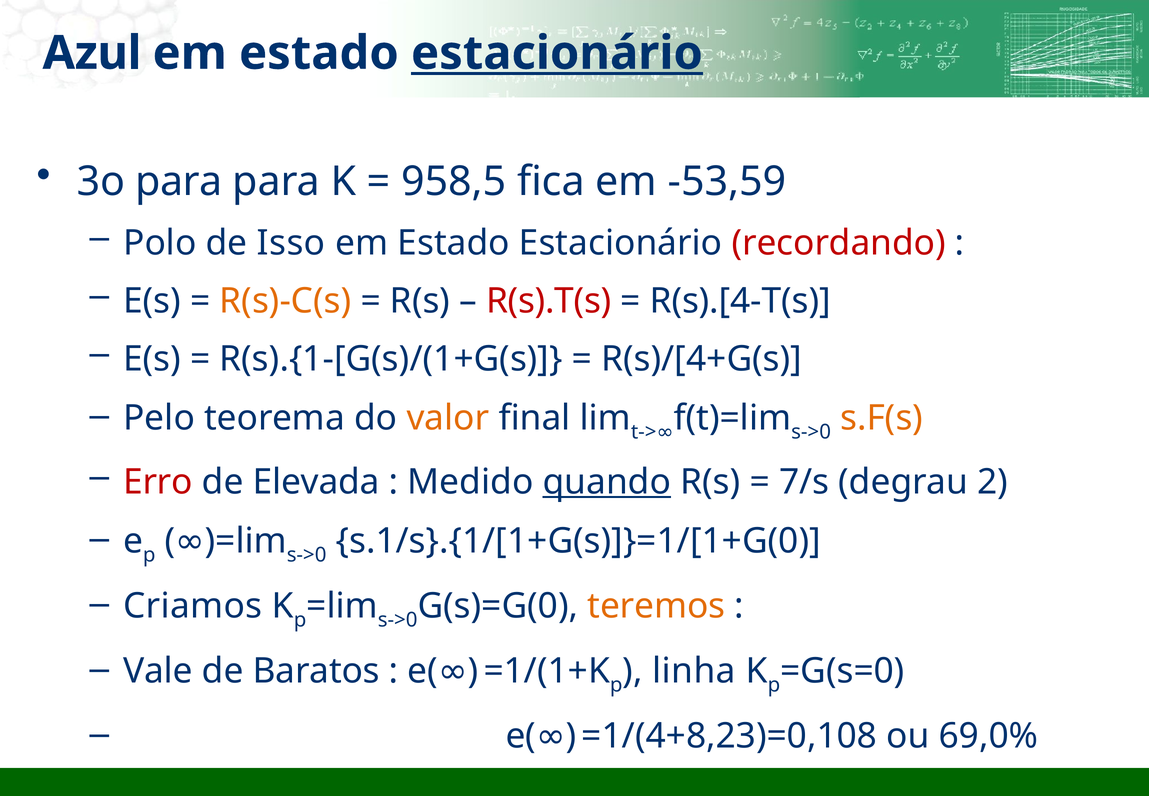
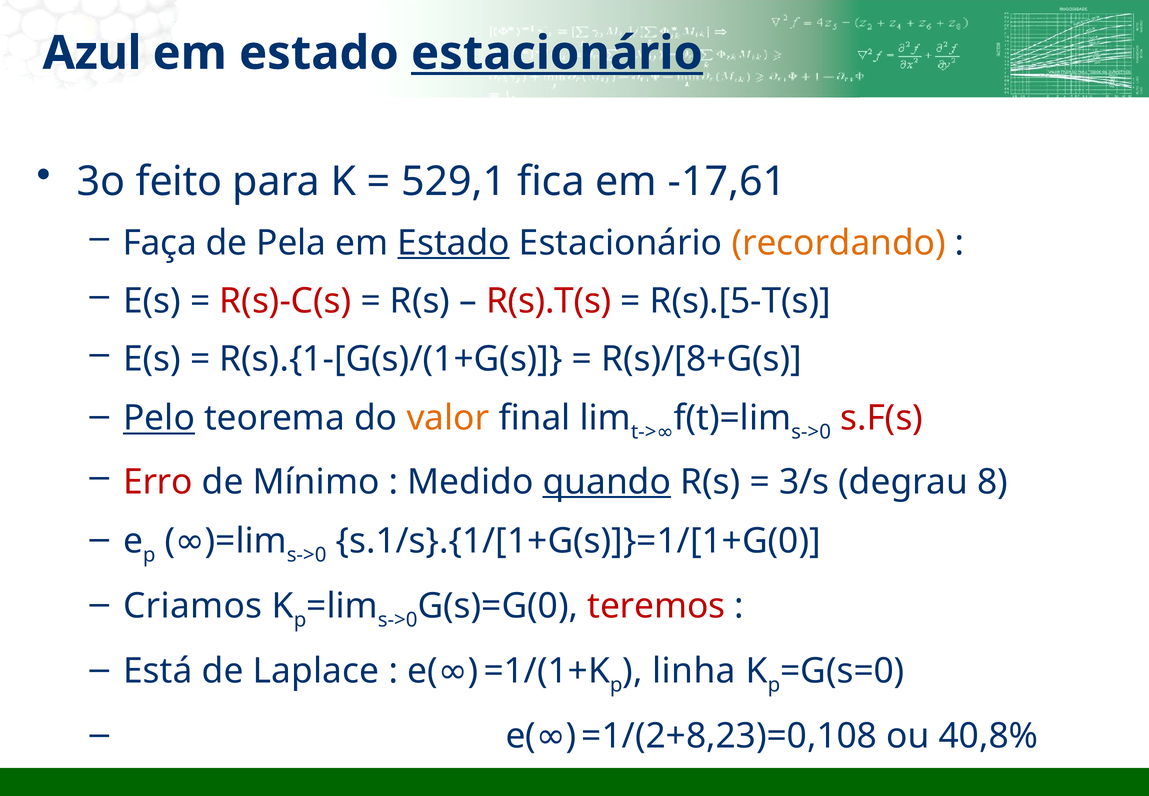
3o para: para -> feito
958,5: 958,5 -> 529,1
-53,59: -53,59 -> -17,61
Polo: Polo -> Faça
Isso: Isso -> Pela
Estado at (454, 243) underline: none -> present
recordando colour: red -> orange
R(s)-C(s colour: orange -> red
R(s).[4-T(s: R(s).[4-T(s -> R(s).[5-T(s
R(s)/[4+G(s: R(s)/[4+G(s -> R(s)/[8+G(s
Pelo underline: none -> present
s.F(s colour: orange -> red
Elevada: Elevada -> Mínimo
7/s: 7/s -> 3/s
2: 2 -> 8
teremos colour: orange -> red
Vale: Vale -> Está
Baratos: Baratos -> Laplace
=1/(4+8,23)=0,108: =1/(4+8,23)=0,108 -> =1/(2+8,23)=0,108
69,0%: 69,0% -> 40,8%
